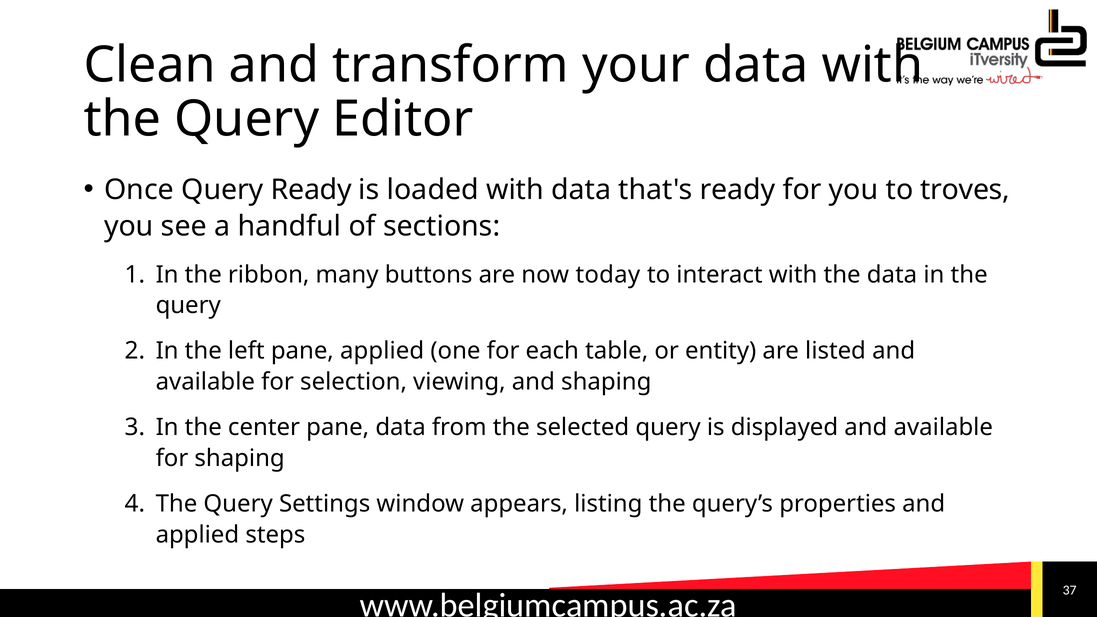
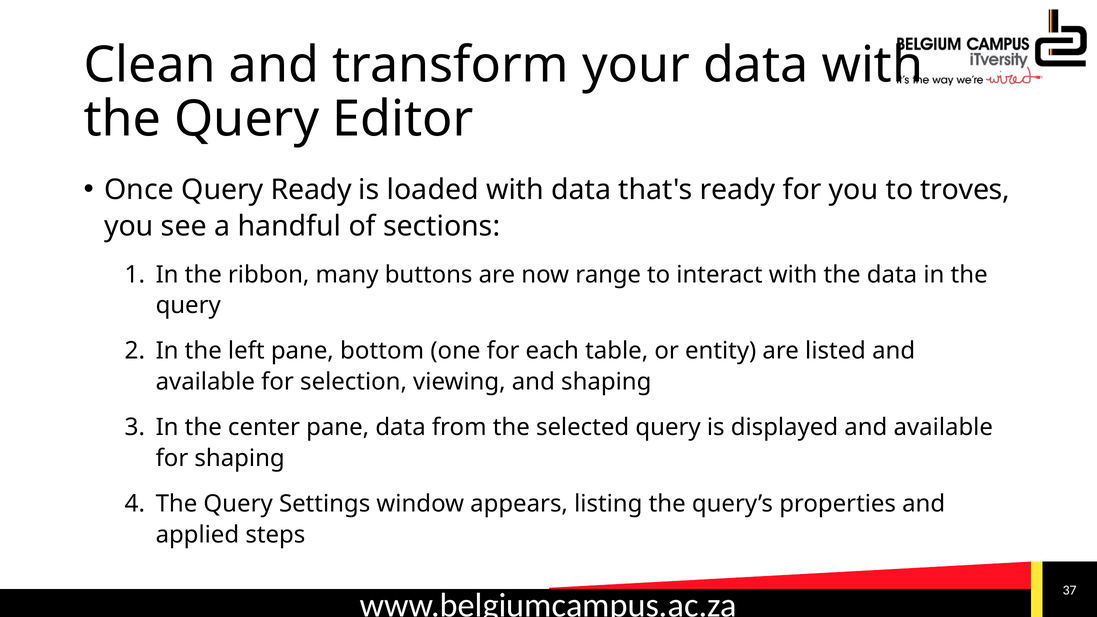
today: today -> range
pane applied: applied -> bottom
